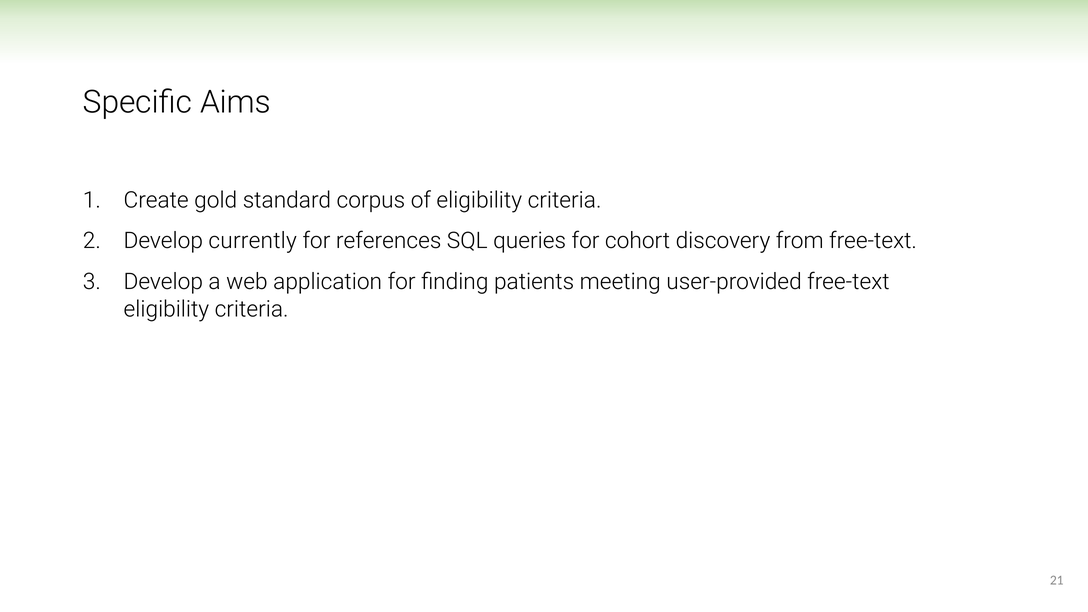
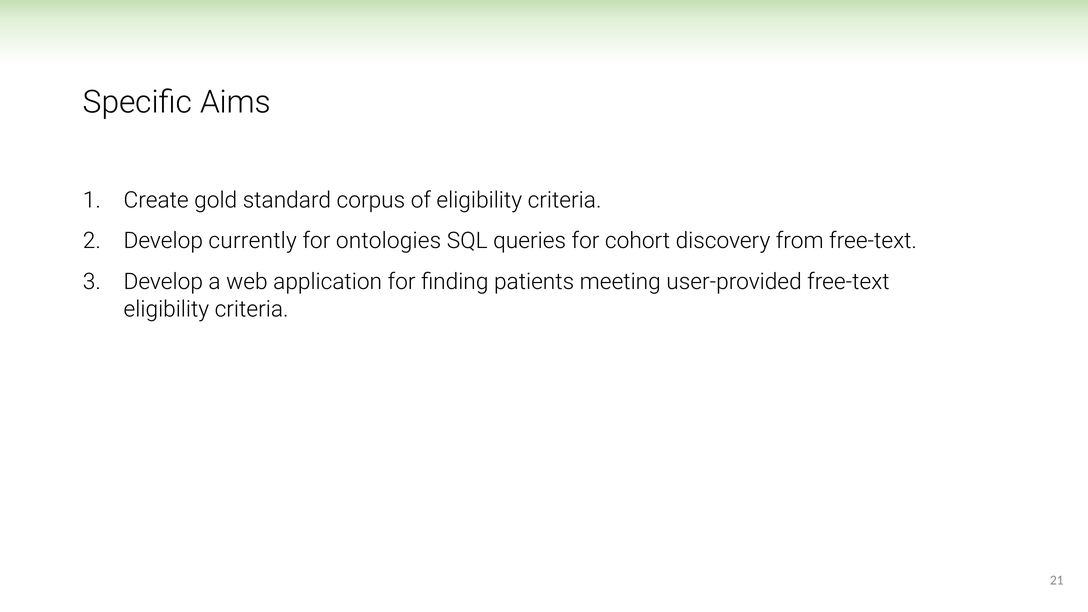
references: references -> ontologies
